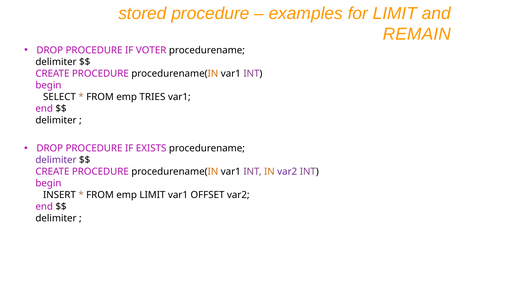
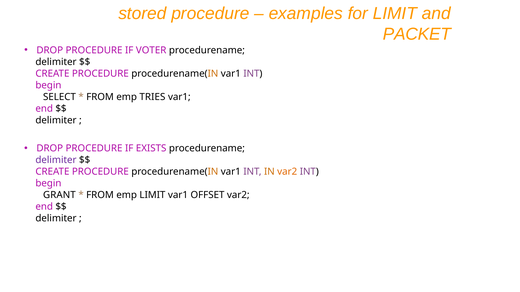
REMAIN: REMAIN -> PACKET
var2 at (287, 172) colour: purple -> orange
INSERT: INSERT -> GRANT
